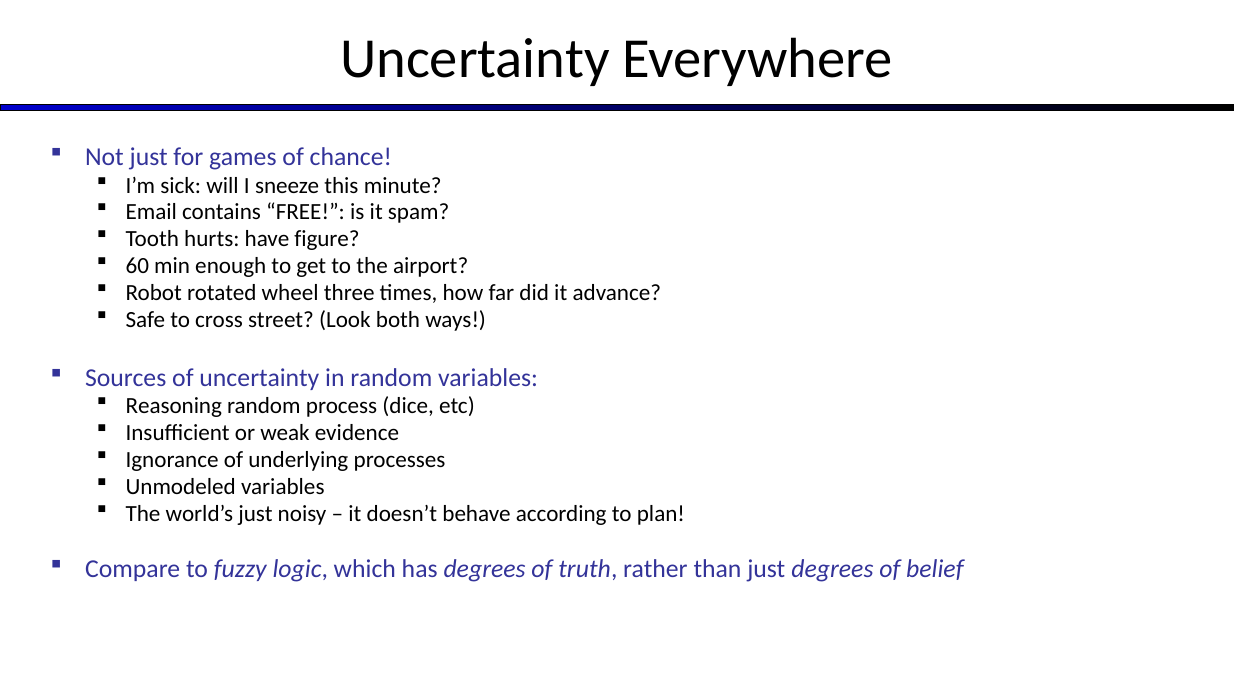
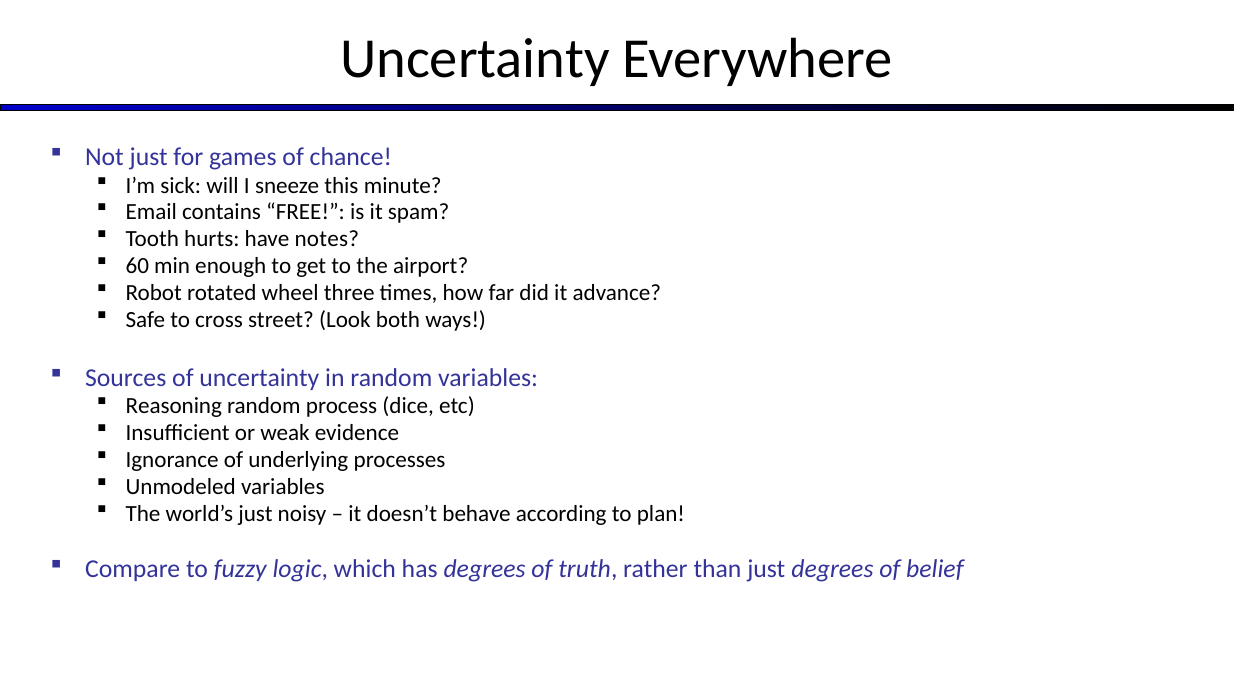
figure: figure -> notes
